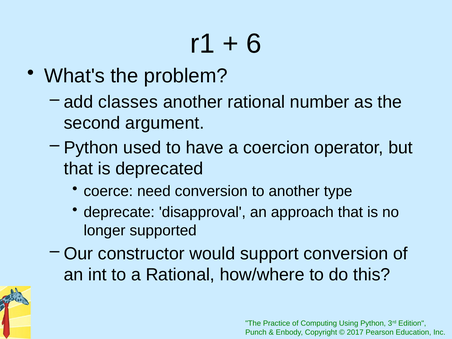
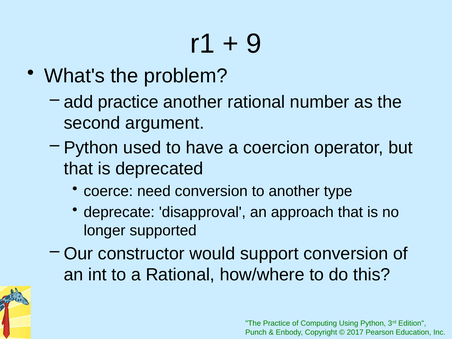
6: 6 -> 9
add classes: classes -> practice
